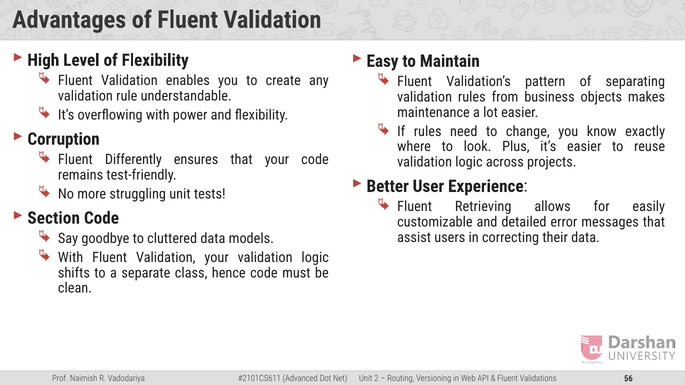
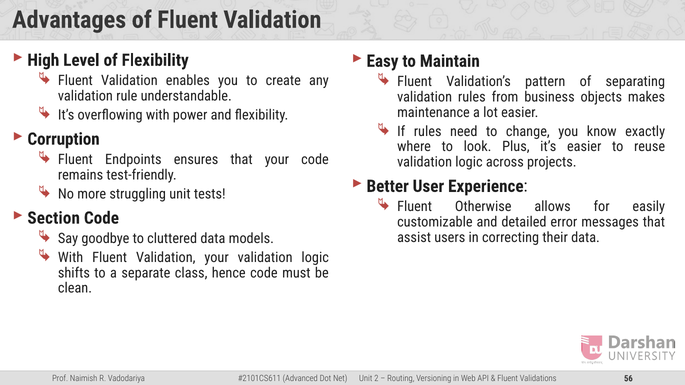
Differently: Differently -> Endpoints
Retrieving: Retrieving -> Otherwise
